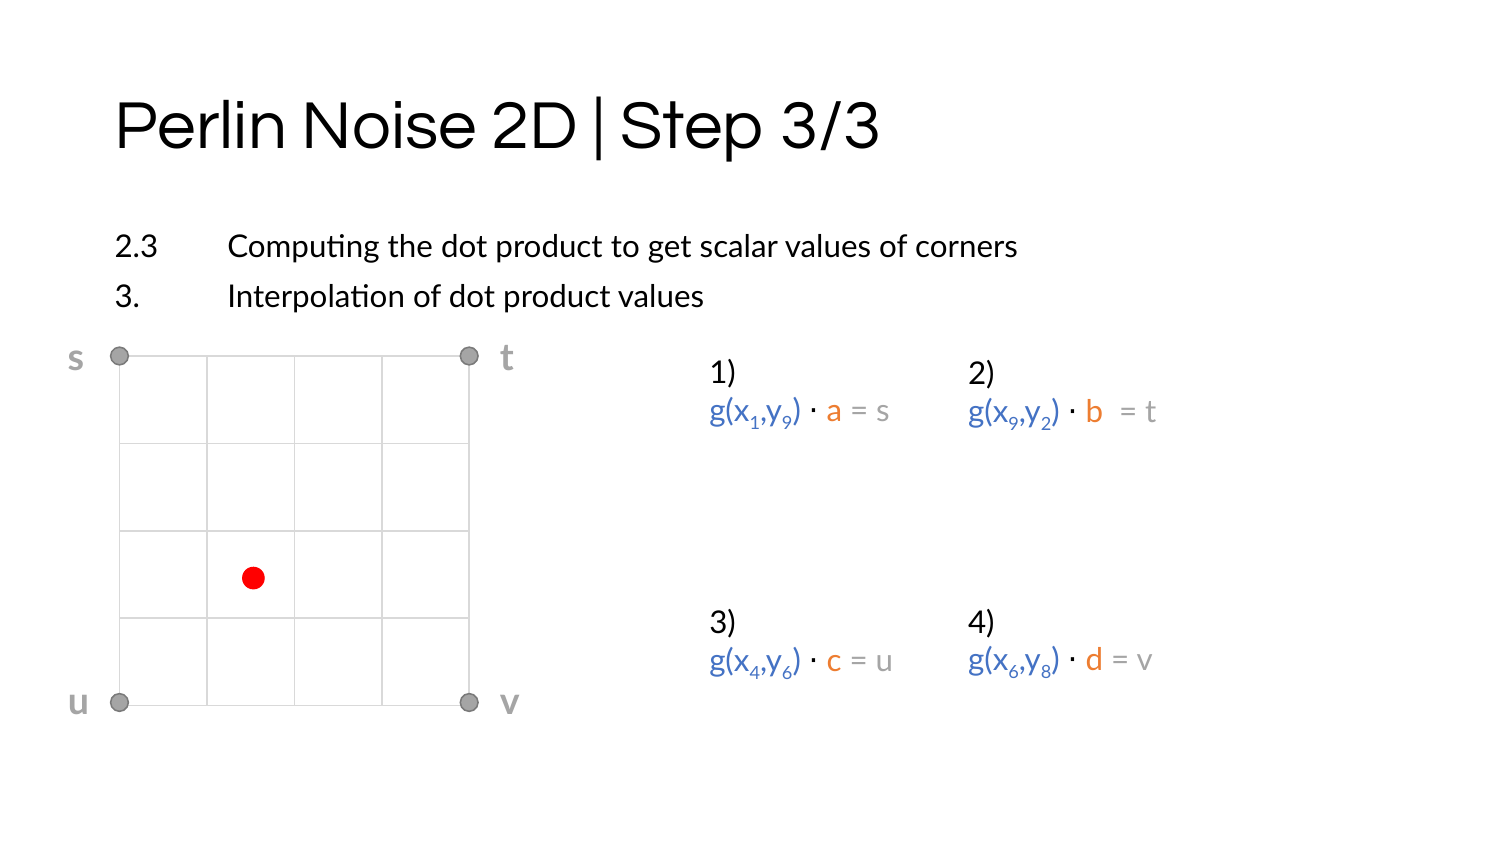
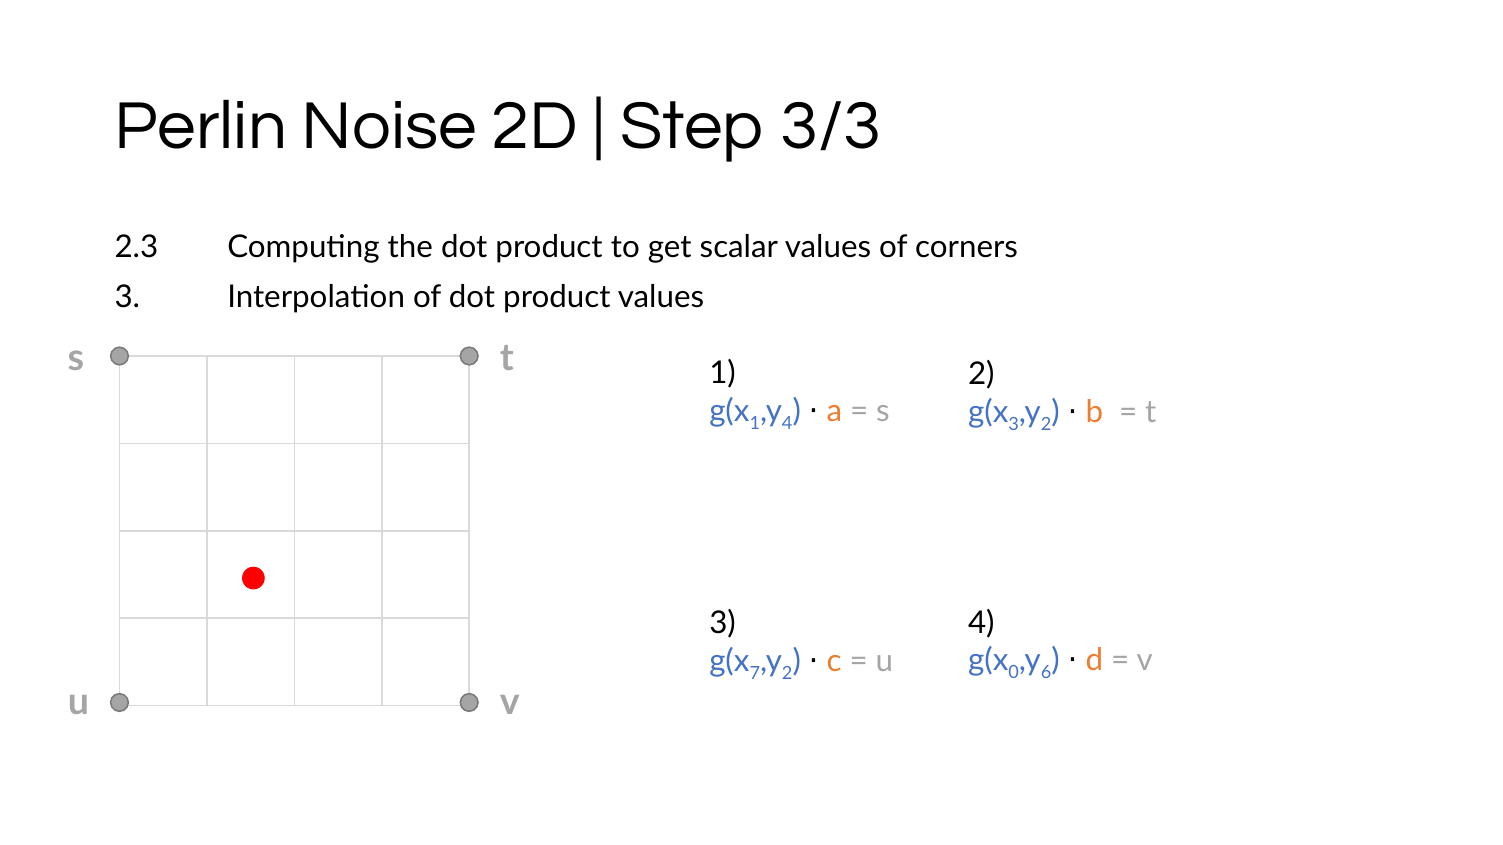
9 at (787, 424): 9 -> 4
9 at (1014, 425): 9 -> 3
6 at (1014, 673): 6 -> 0
8: 8 -> 6
4 at (755, 674): 4 -> 7
6 at (787, 674): 6 -> 2
